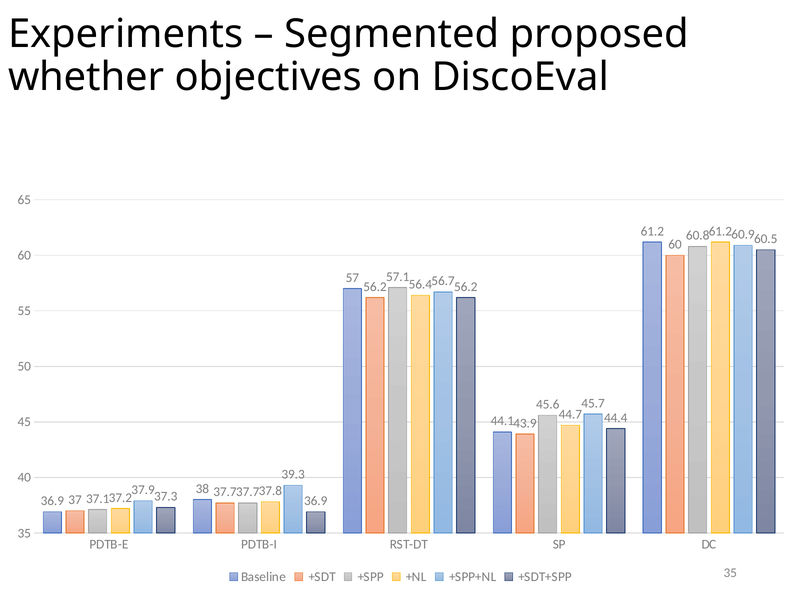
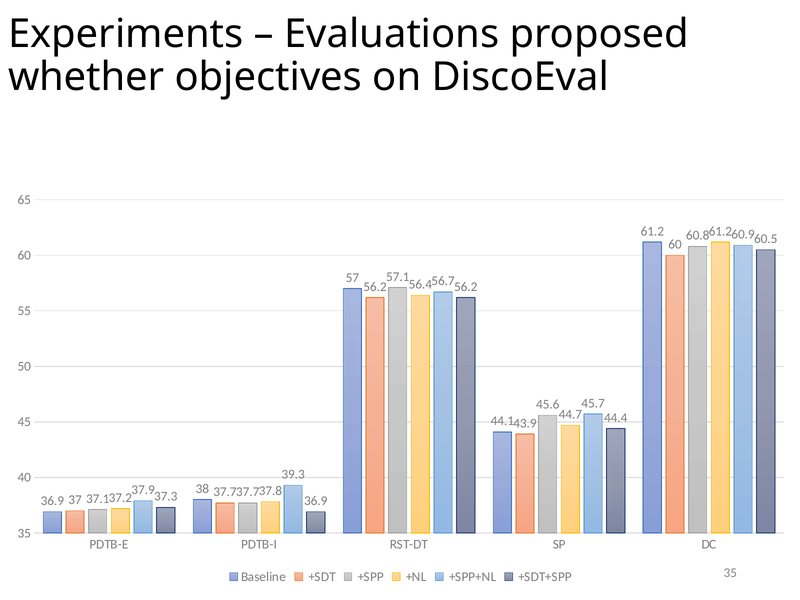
Segmented: Segmented -> Evaluations
